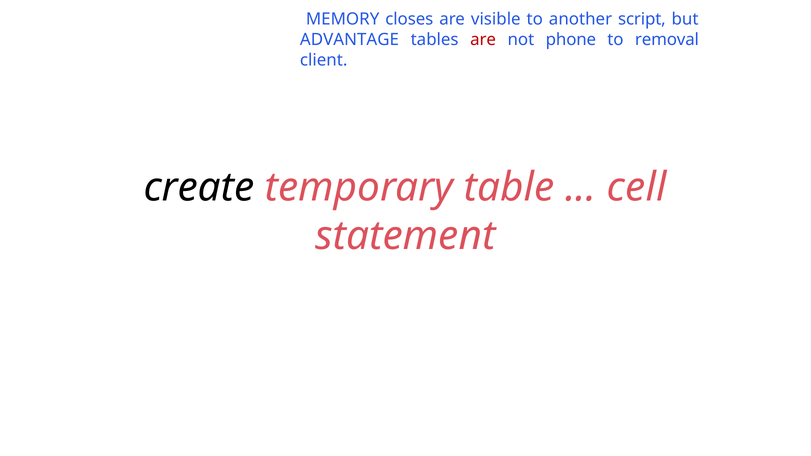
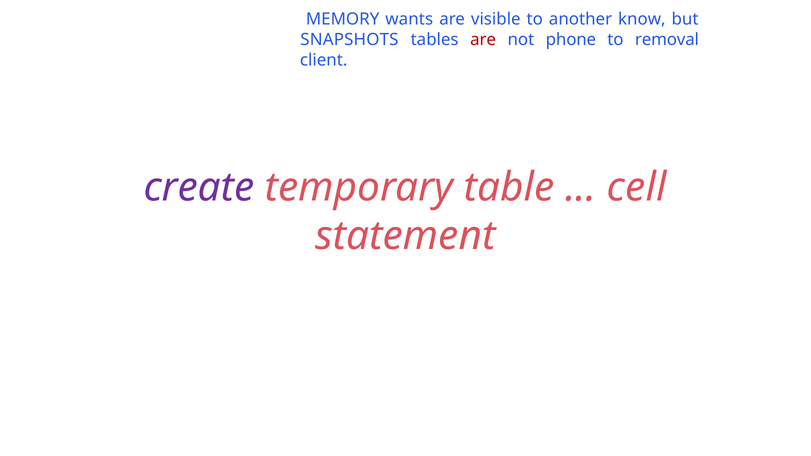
closes: closes -> wants
script: script -> know
ADVANTAGE: ADVANTAGE -> SNAPSHOTS
create colour: black -> purple
